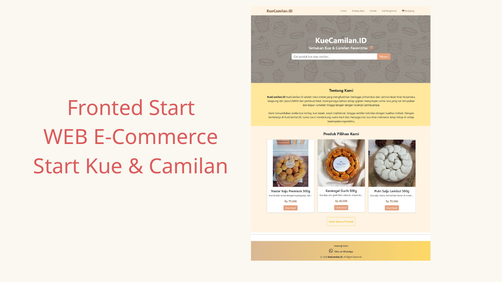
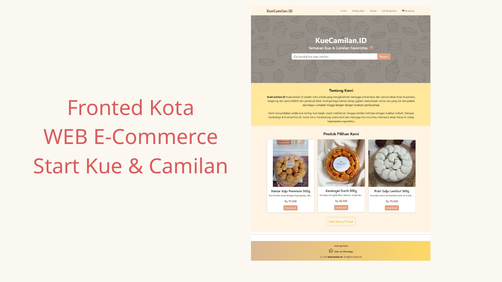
Fronted Start: Start -> Kota
